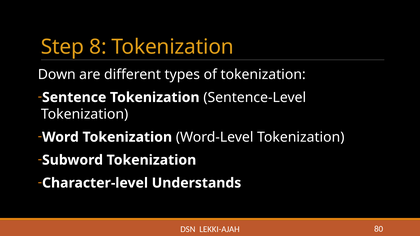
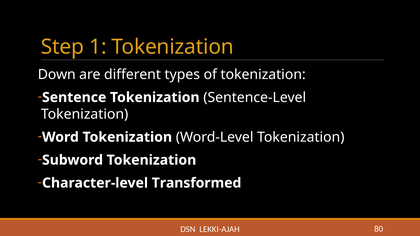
8: 8 -> 1
Understands: Understands -> Transformed
